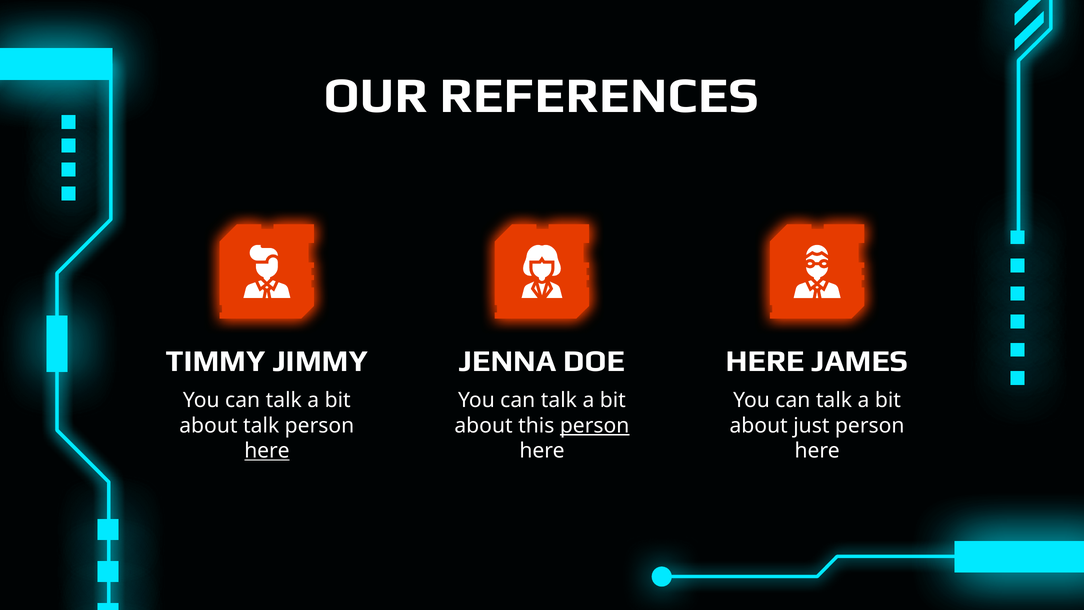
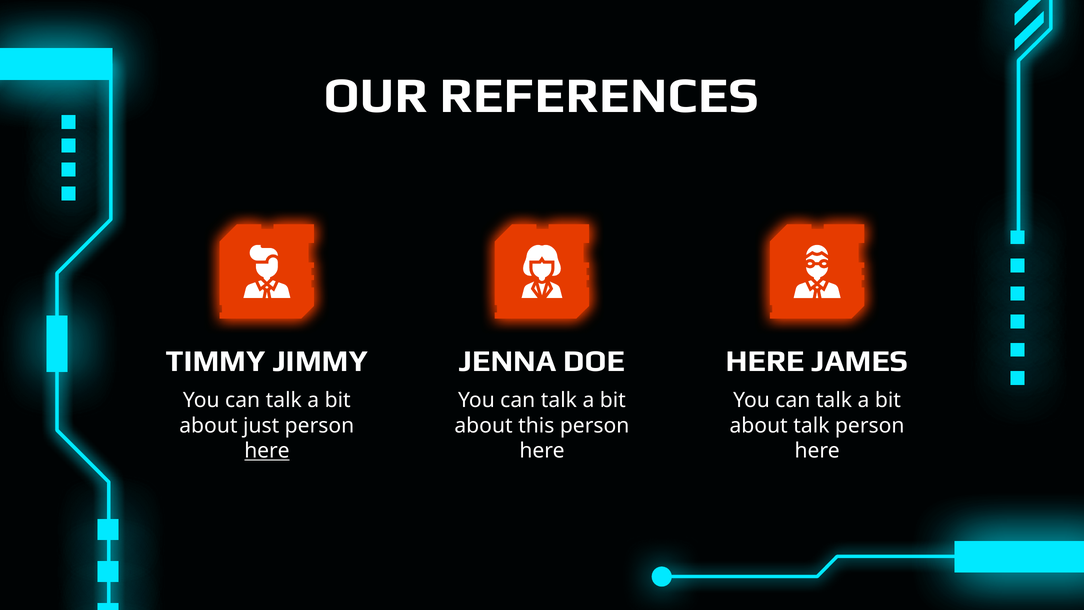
about talk: talk -> just
person at (595, 425) underline: present -> none
about just: just -> talk
